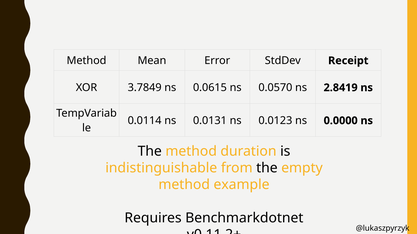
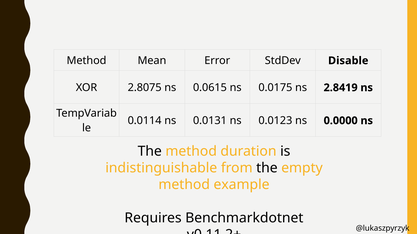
Receipt: Receipt -> Disable
3.7849: 3.7849 -> 2.8075
0.0570: 0.0570 -> 0.0175
